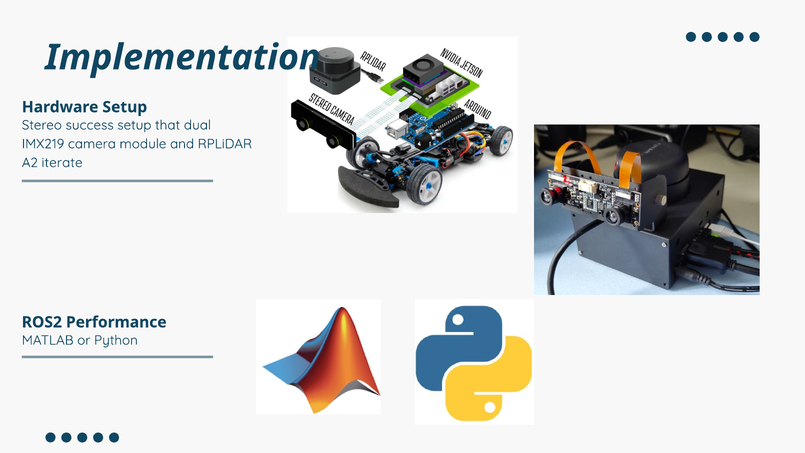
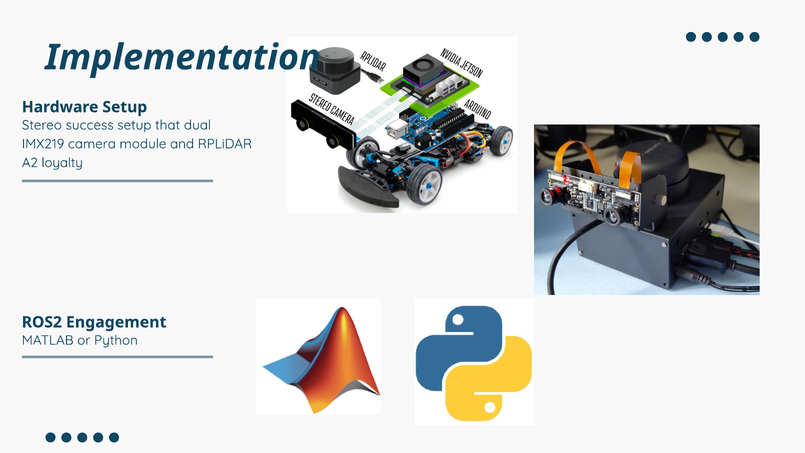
iterate: iterate -> loyalty
Performance: Performance -> Engagement
